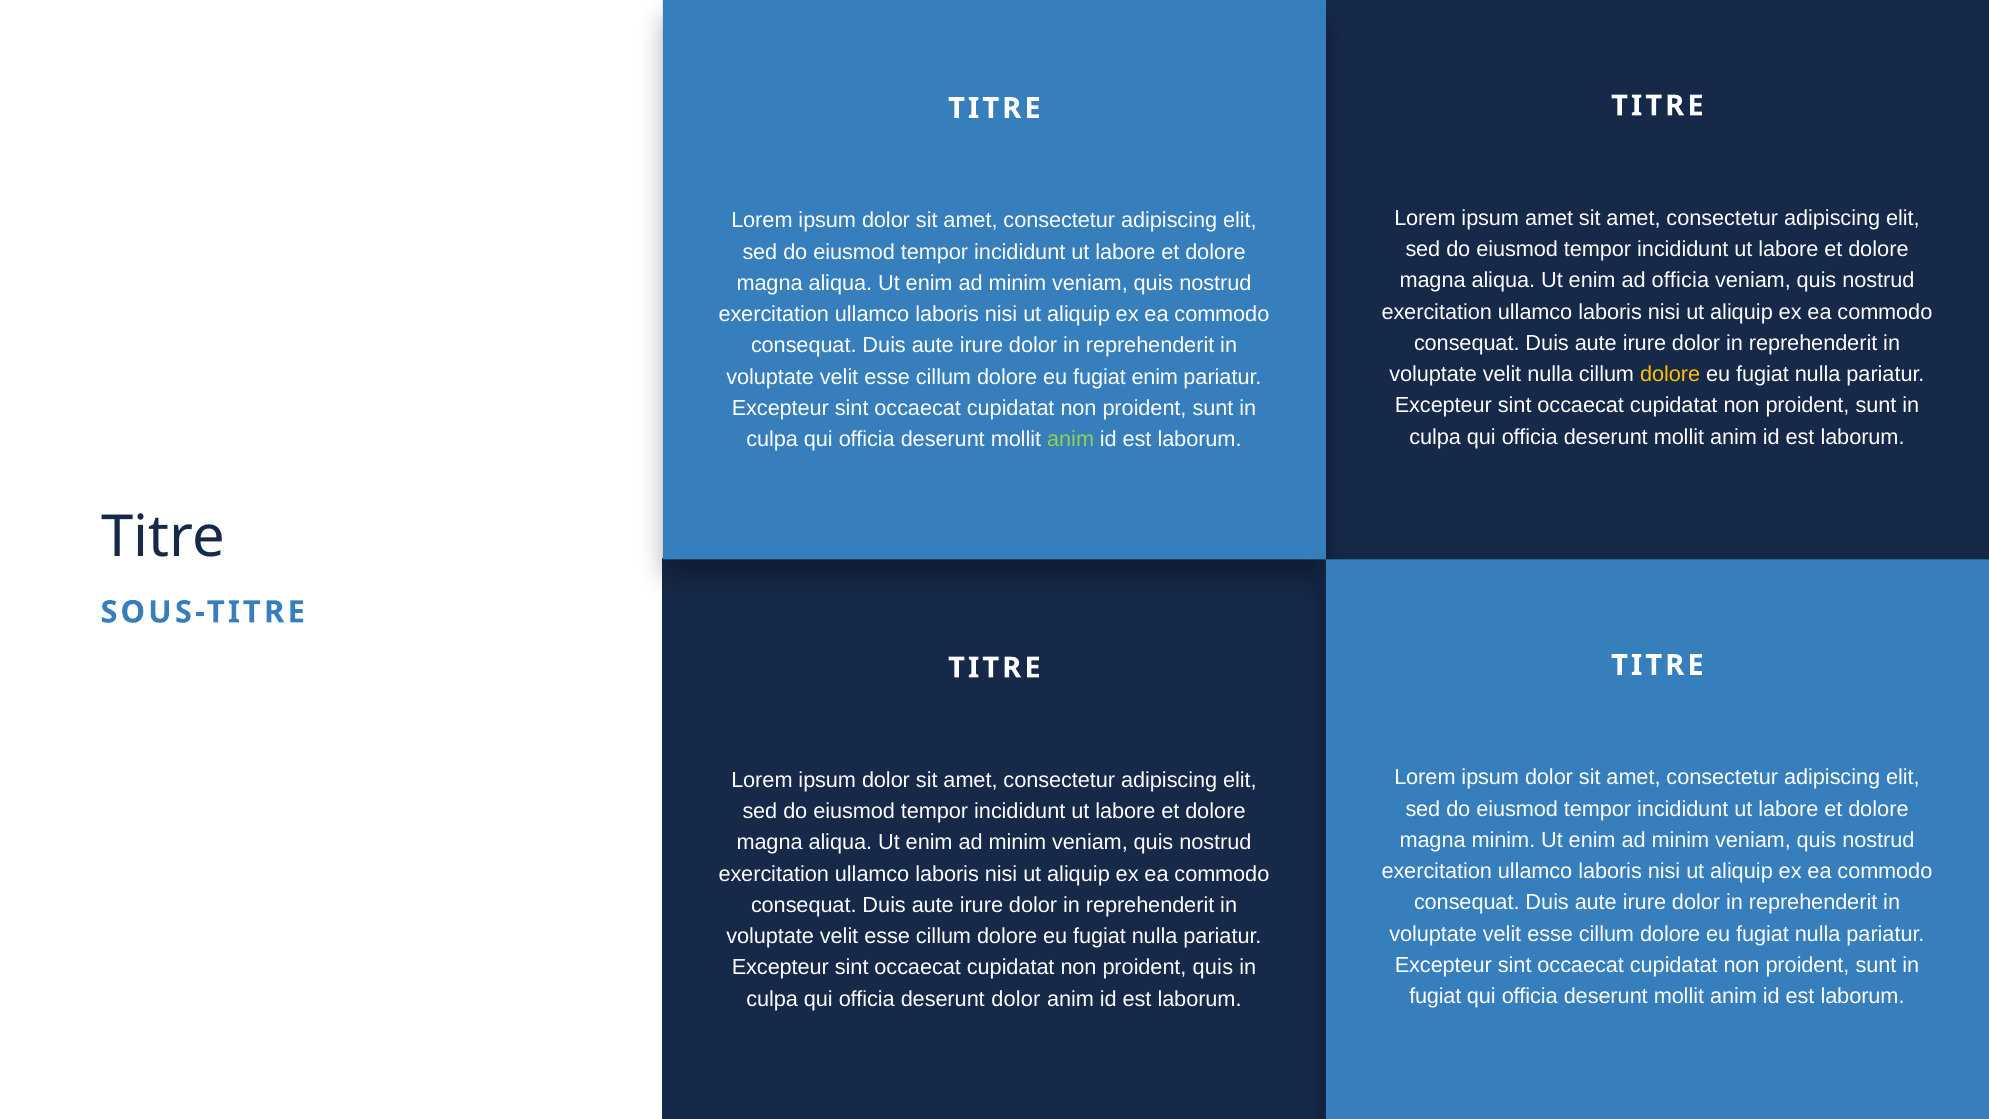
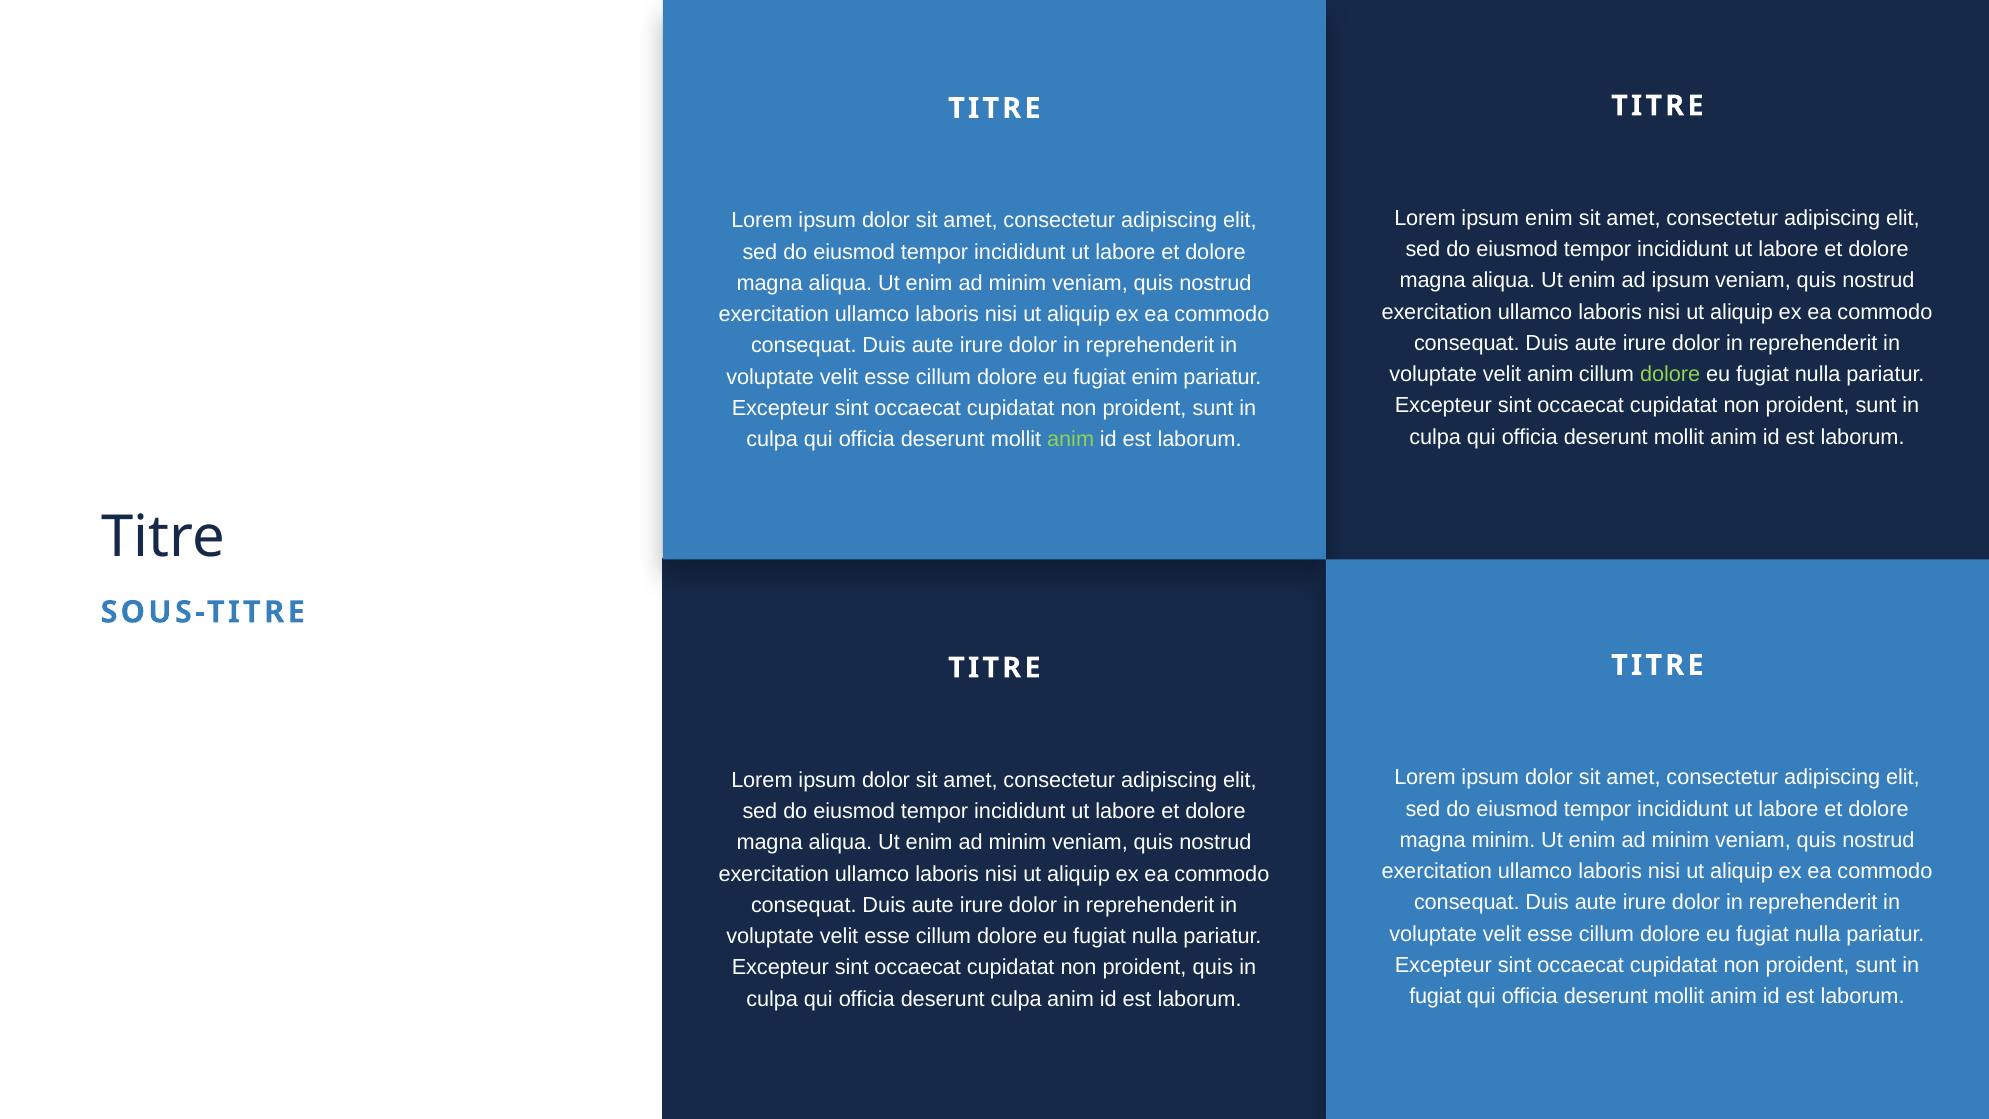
ipsum amet: amet -> enim
ad officia: officia -> ipsum
velit nulla: nulla -> anim
dolore at (1670, 374) colour: yellow -> light green
deserunt dolor: dolor -> culpa
